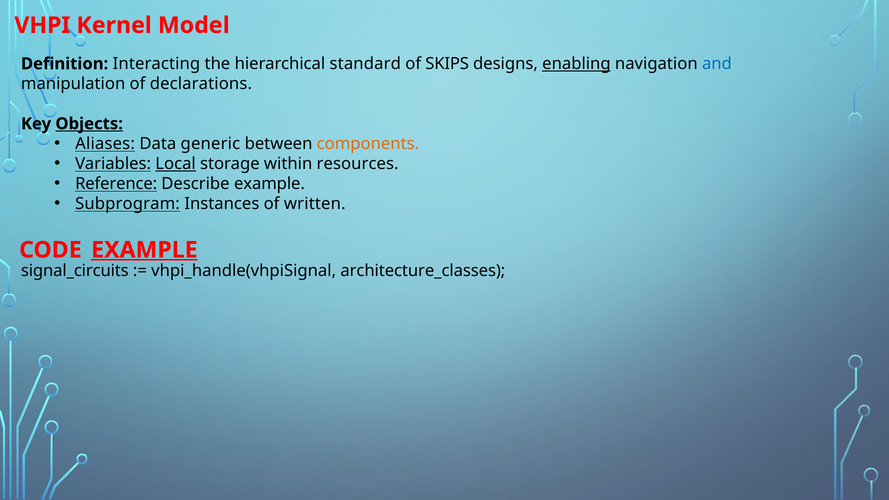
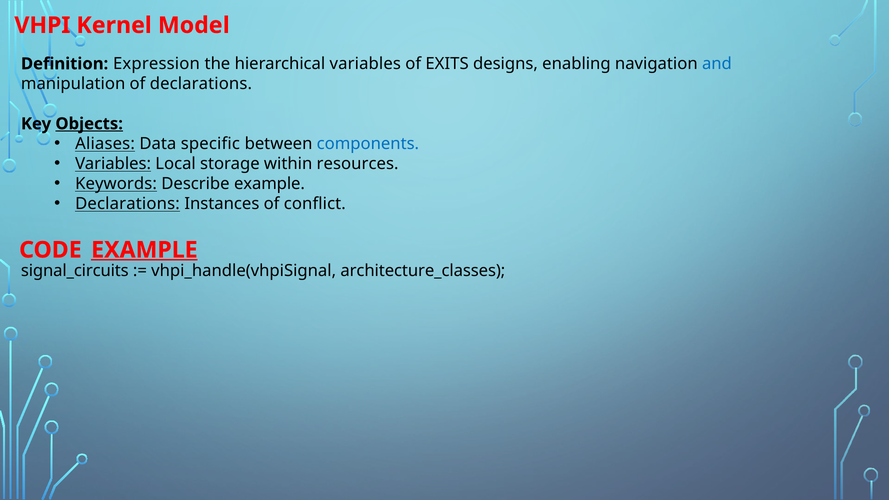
Interacting: Interacting -> Expression
hierarchical standard: standard -> variables
SKIPS: SKIPS -> EXITS
enabling underline: present -> none
generic: generic -> specific
components colour: orange -> blue
Local underline: present -> none
Reference: Reference -> Keywords
Subprogram at (127, 204): Subprogram -> Declarations
written: written -> conflict
